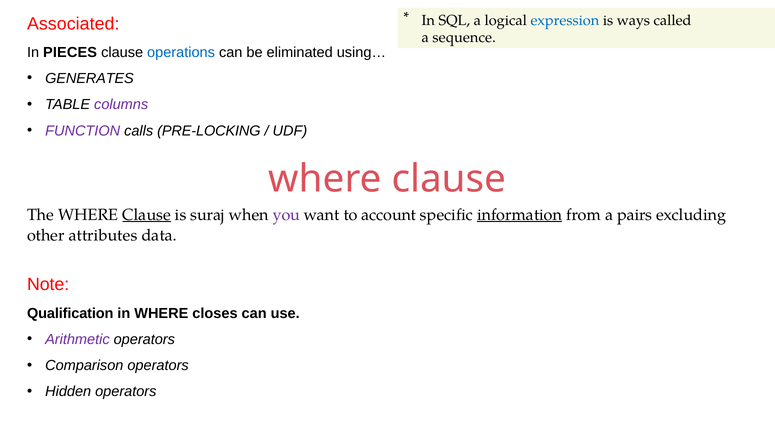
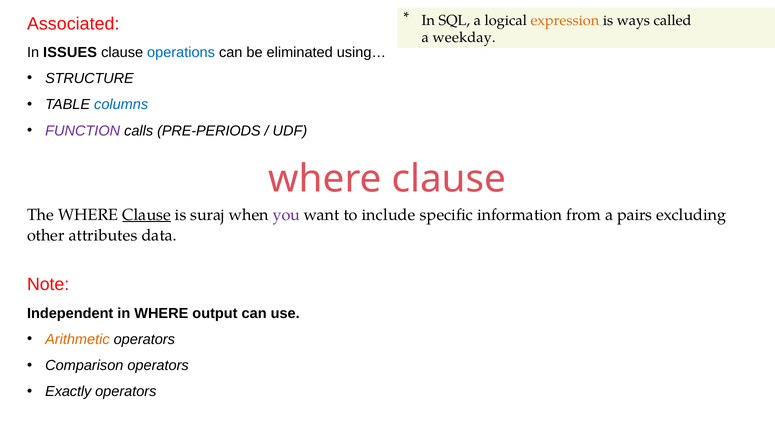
expression colour: blue -> orange
sequence: sequence -> weekday
PIECES: PIECES -> ISSUES
GENERATES: GENERATES -> STRUCTURE
columns colour: purple -> blue
PRE-LOCKING: PRE-LOCKING -> PRE-PERIODS
account: account -> include
information underline: present -> none
Qualification: Qualification -> Independent
closes: closes -> output
Arithmetic colour: purple -> orange
Hidden: Hidden -> Exactly
